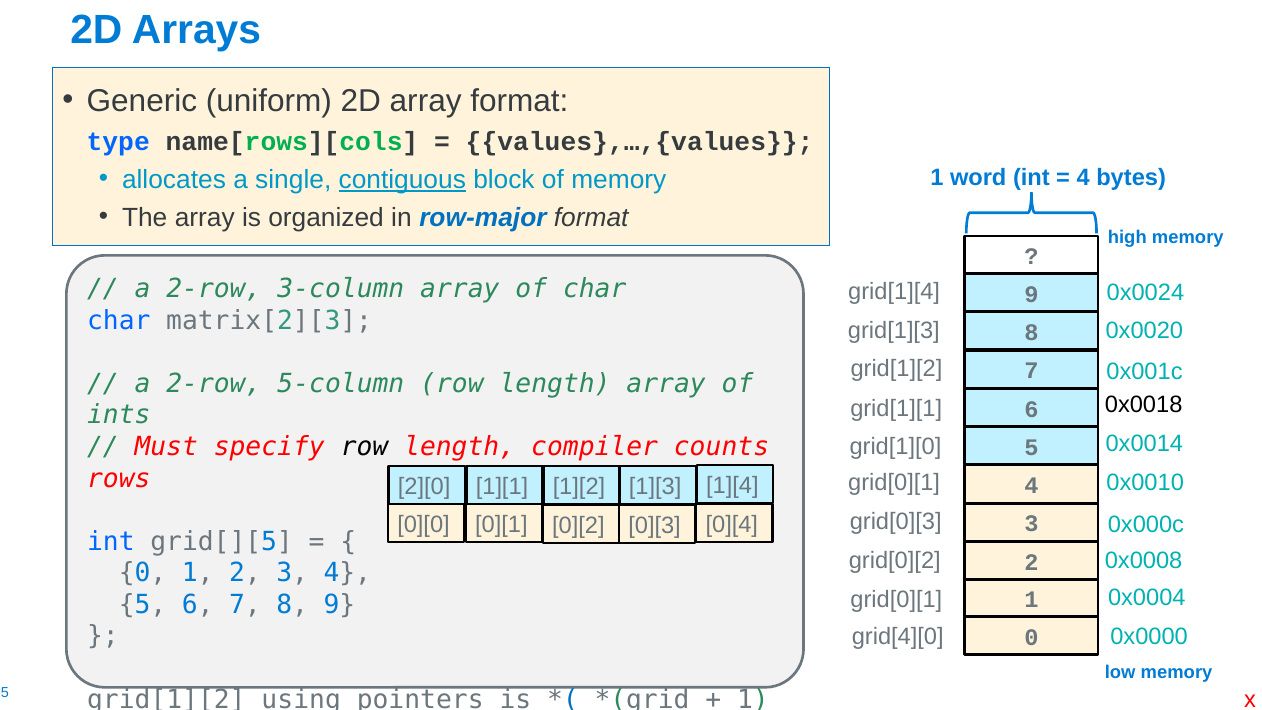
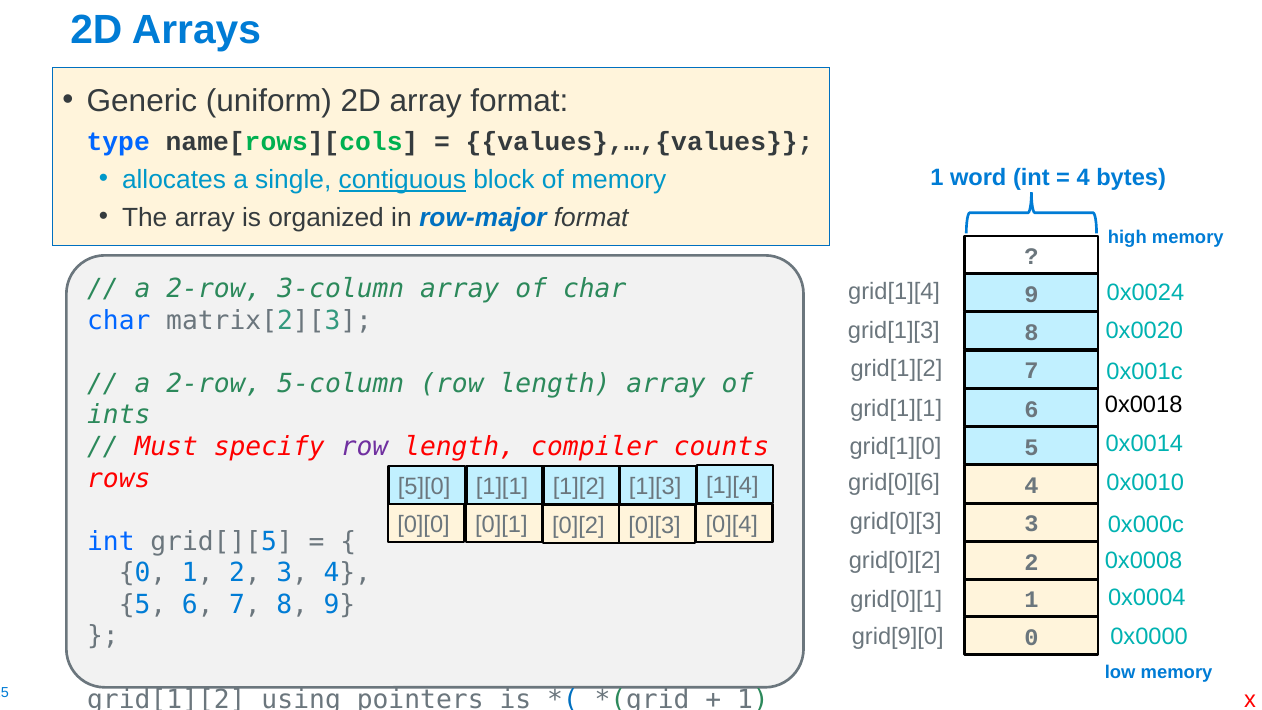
row at (365, 447) colour: black -> purple
grid[0][1 at (894, 483): grid[0][1 -> grid[0][6
2][0: 2][0 -> 5][0
grid[4][0: grid[4][0 -> grid[9][0
